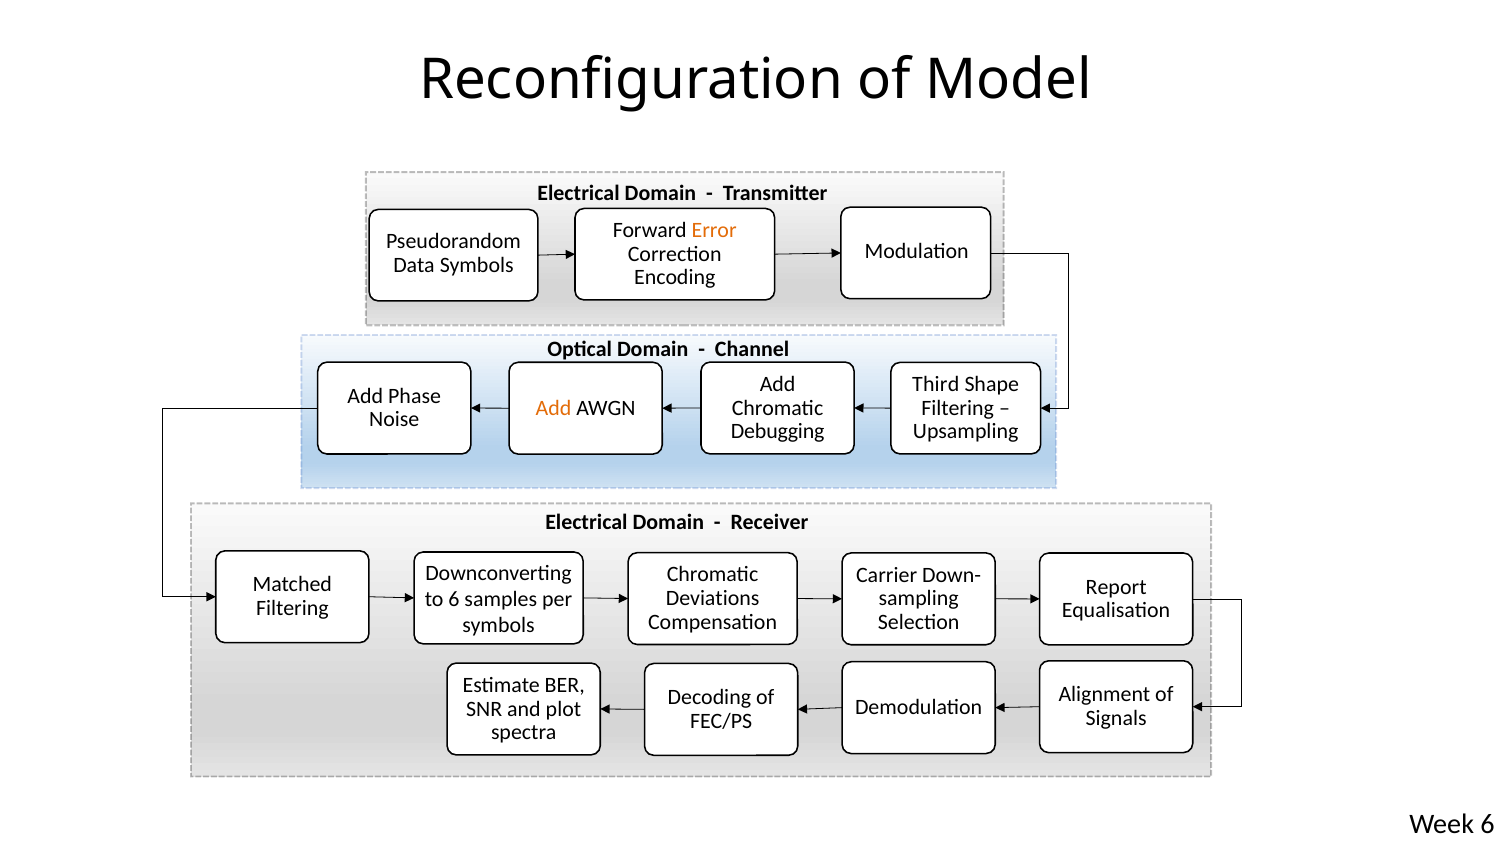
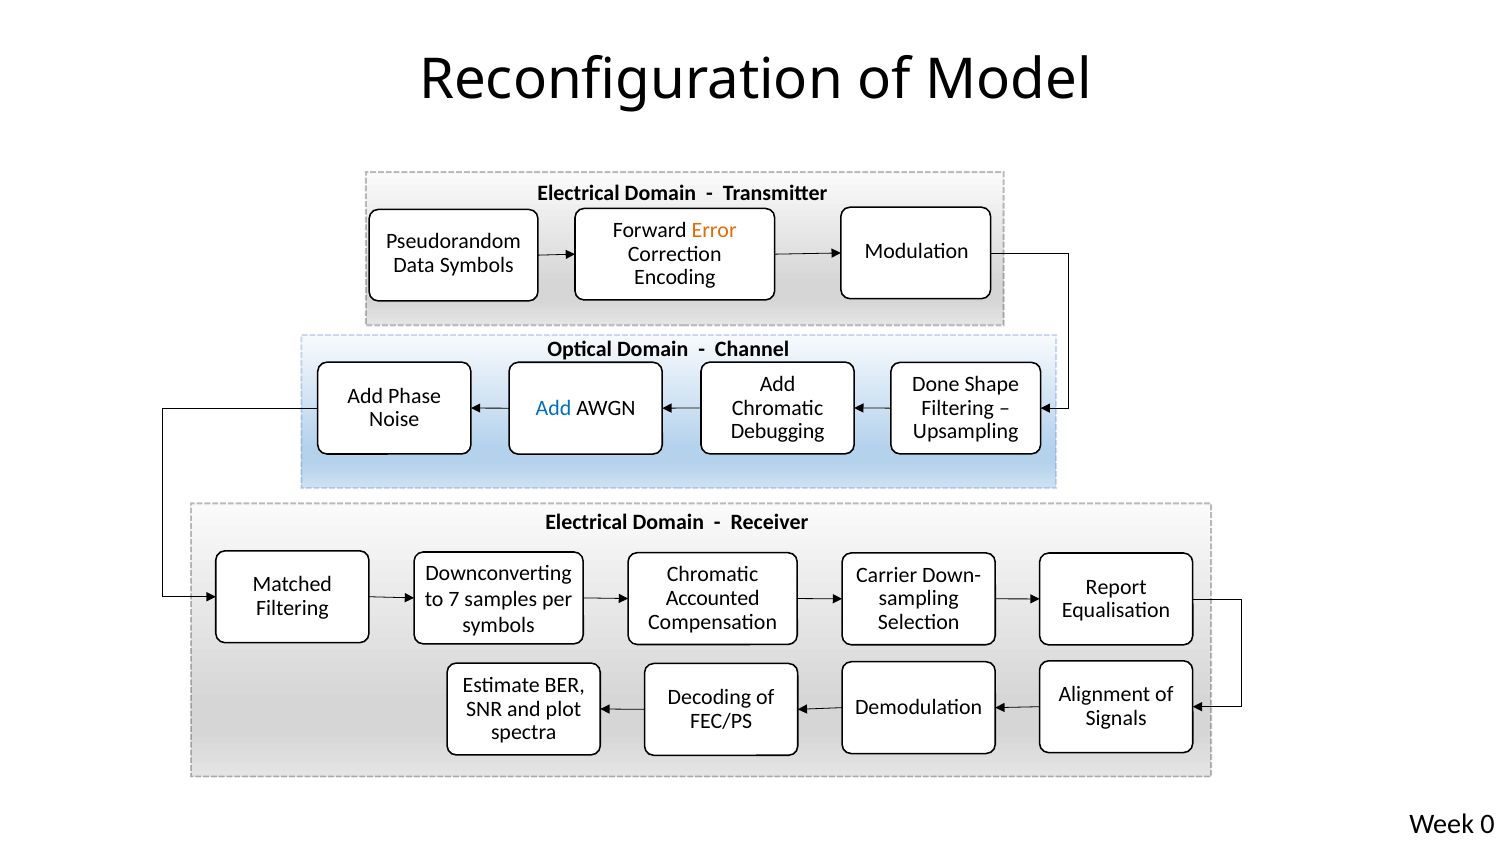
Third: Third -> Done
Add at (554, 408) colour: orange -> blue
Deviations: Deviations -> Accounted
to 6: 6 -> 7
Week 6: 6 -> 0
